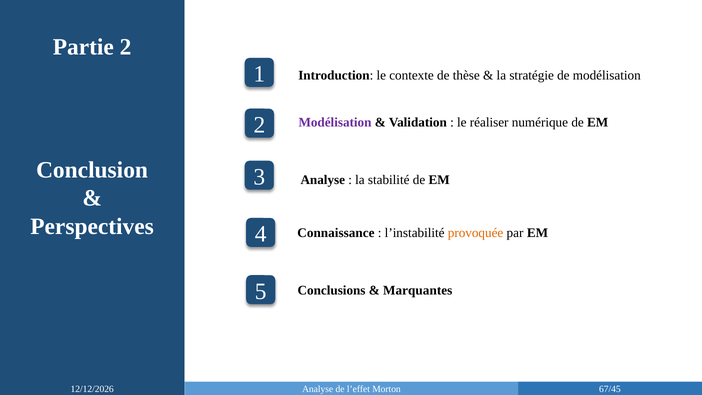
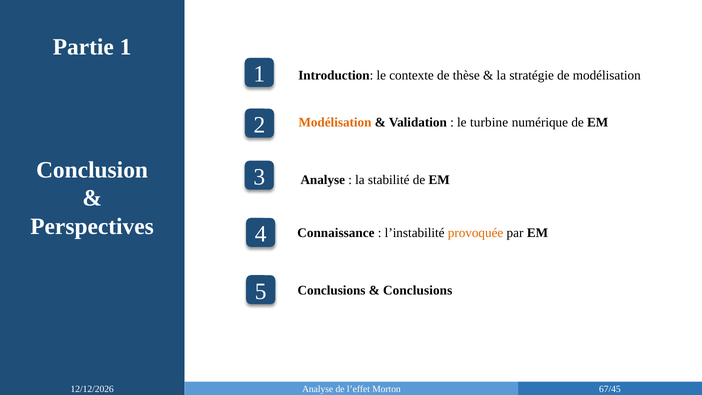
Partie 2: 2 -> 1
Modélisation at (335, 122) colour: purple -> orange
réaliser: réaliser -> turbine
Marquantes at (418, 290): Marquantes -> Conclusions
